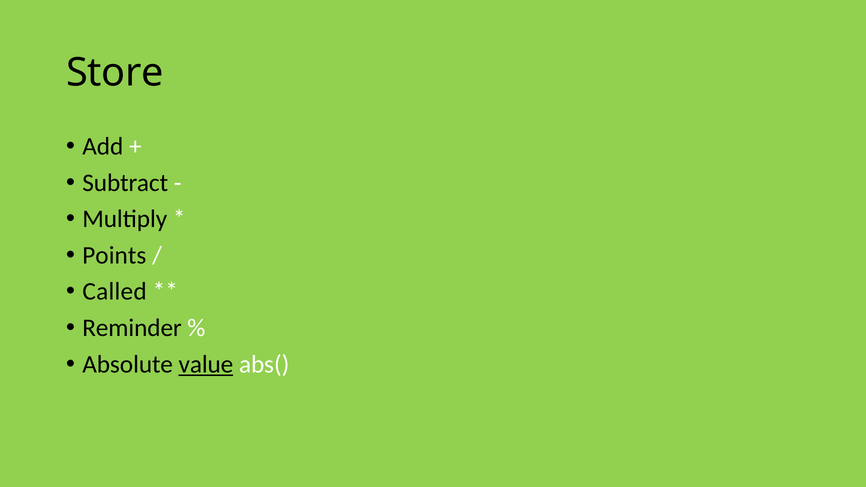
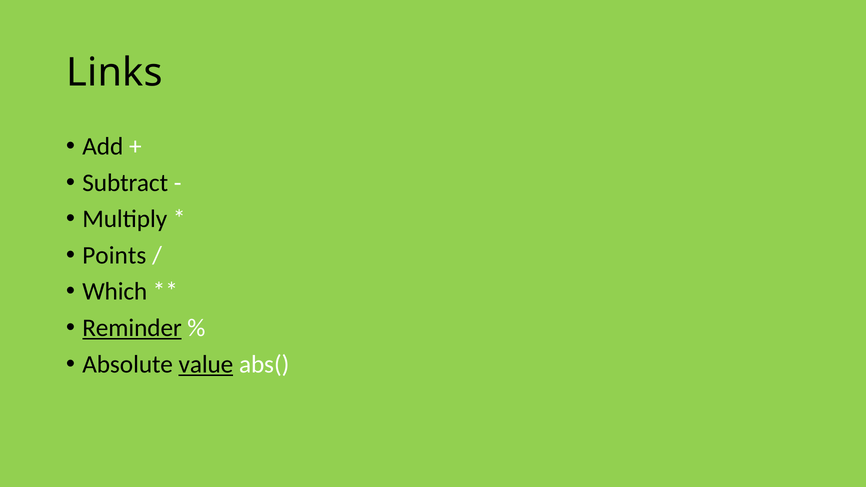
Store: Store -> Links
Called: Called -> Which
Reminder underline: none -> present
